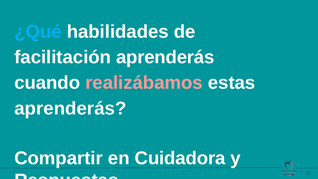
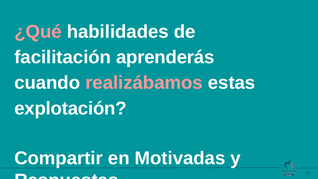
¿Qué colour: light blue -> pink
aprenderás at (70, 108): aprenderás -> explotación
Cuidadora: Cuidadora -> Motivadas
